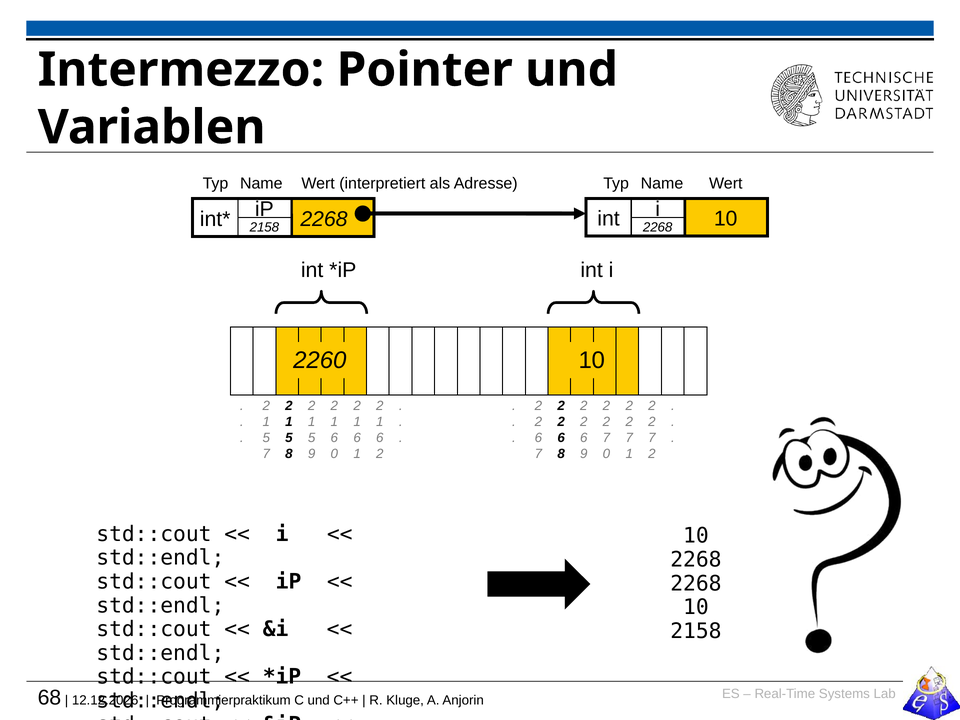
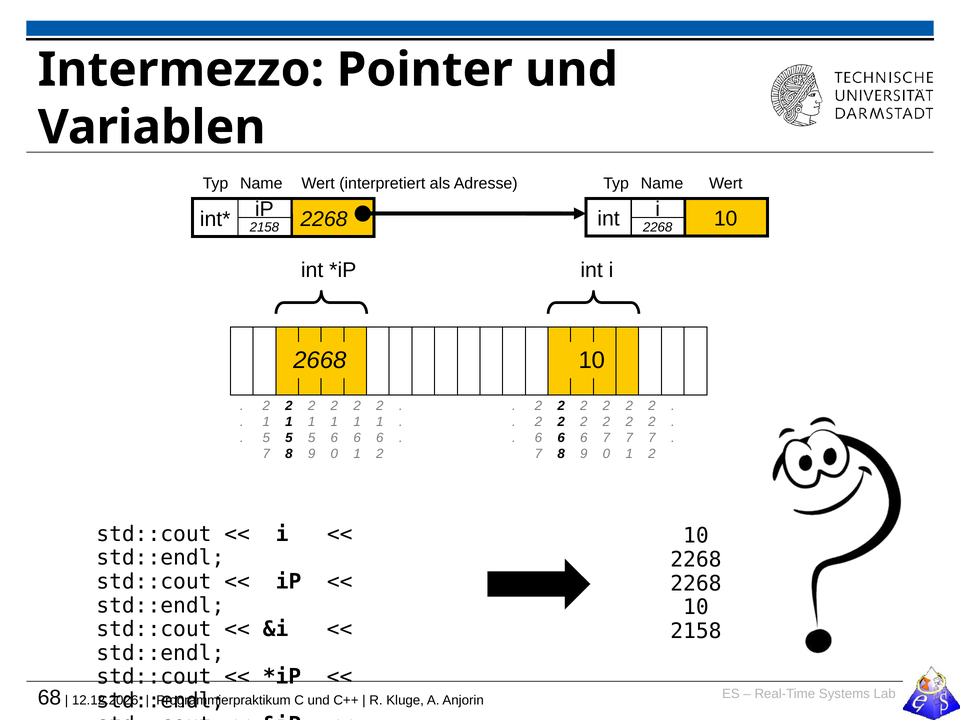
2260: 2260 -> 2668
